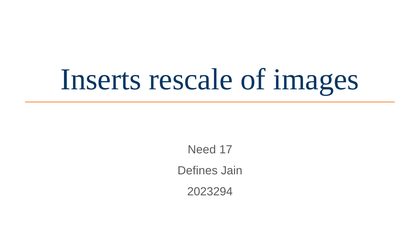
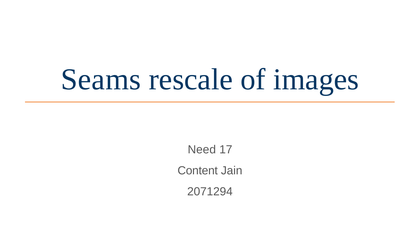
Inserts: Inserts -> Seams
Defines: Defines -> Content
2023294: 2023294 -> 2071294
